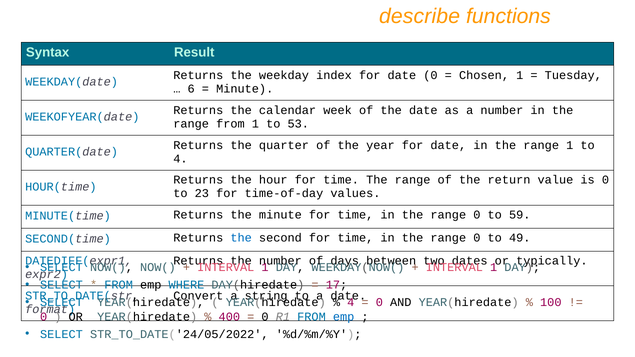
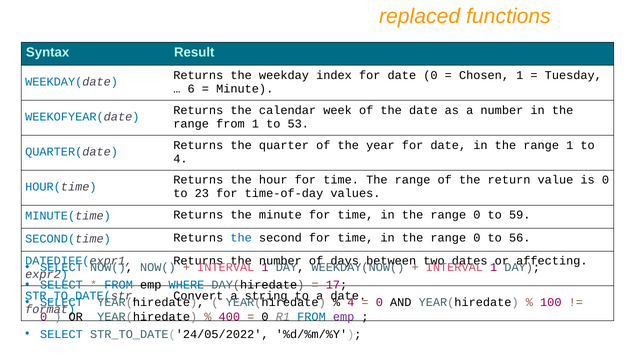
describe: describe -> replaced
49: 49 -> 56
typically: typically -> affecting
emp at (344, 317) colour: blue -> purple
